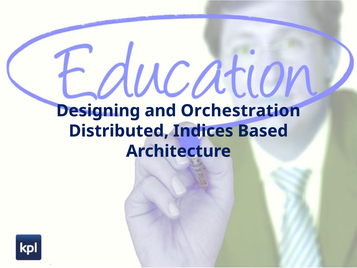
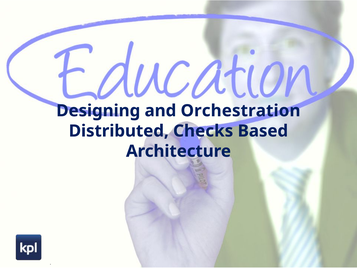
Indices: Indices -> Checks
